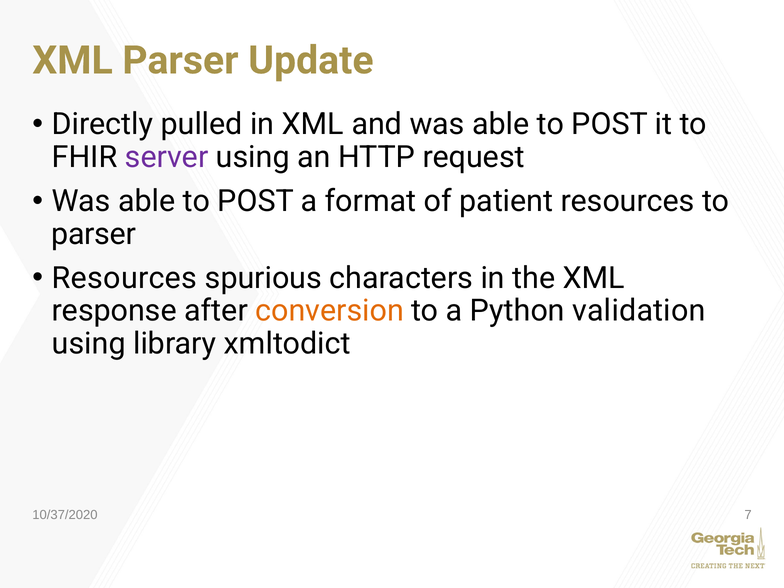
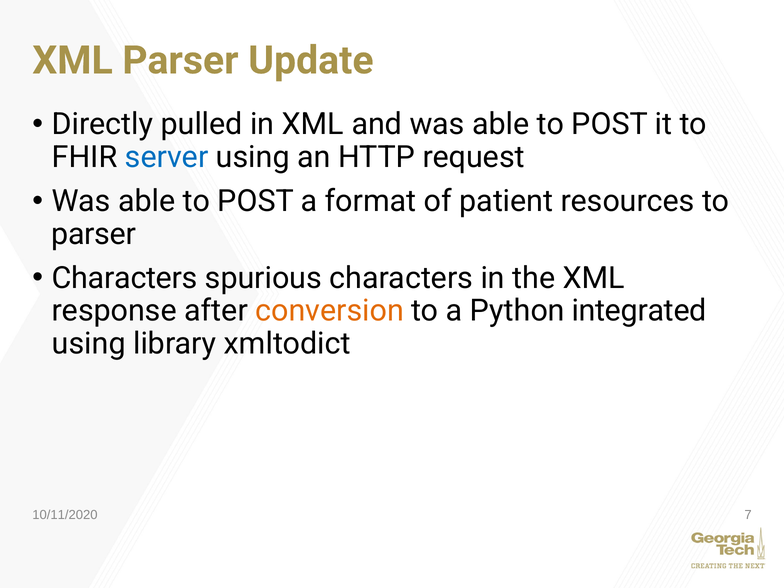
server colour: purple -> blue
Resources at (124, 278): Resources -> Characters
validation: validation -> integrated
10/37/2020: 10/37/2020 -> 10/11/2020
